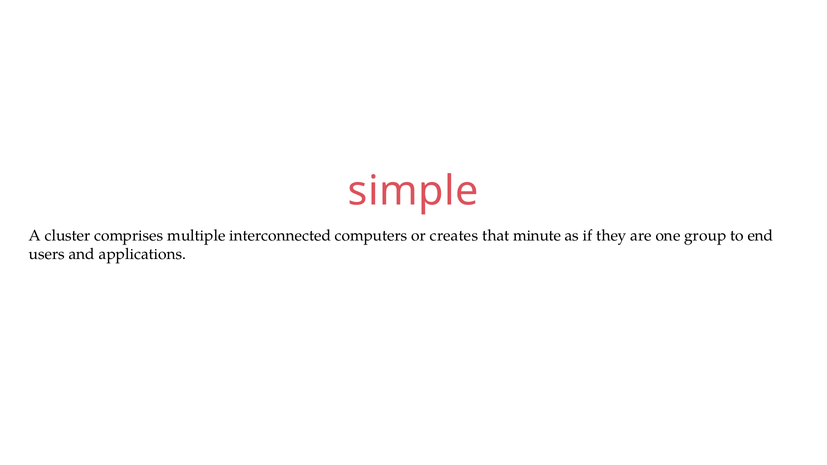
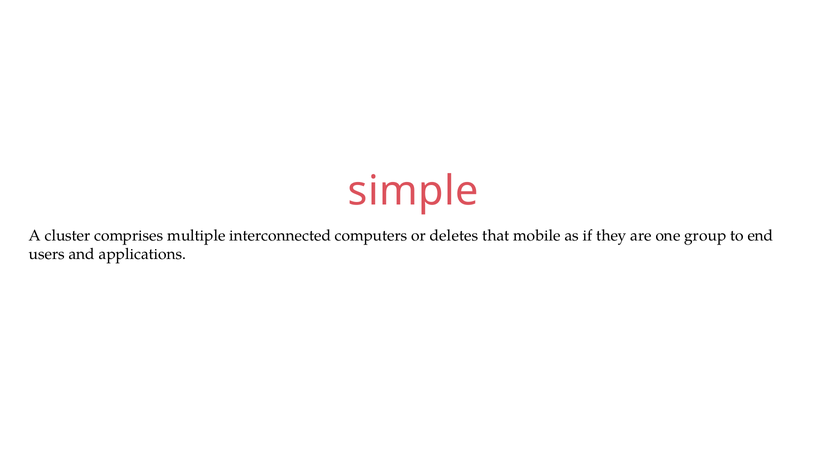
creates: creates -> deletes
minute: minute -> mobile
